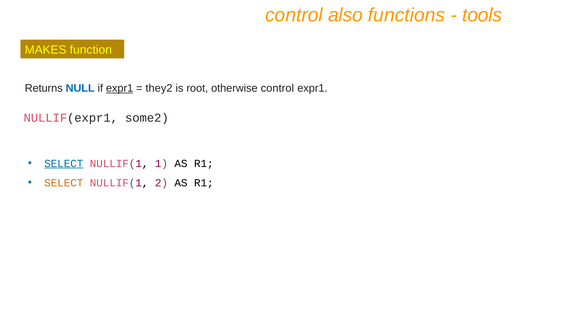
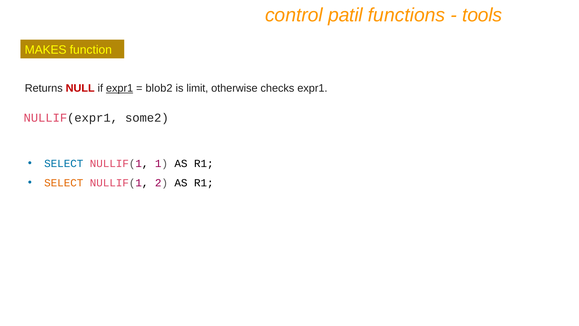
also: also -> patil
NULL colour: blue -> red
they2: they2 -> blob2
root: root -> limit
otherwise control: control -> checks
SELECT at (64, 163) underline: present -> none
